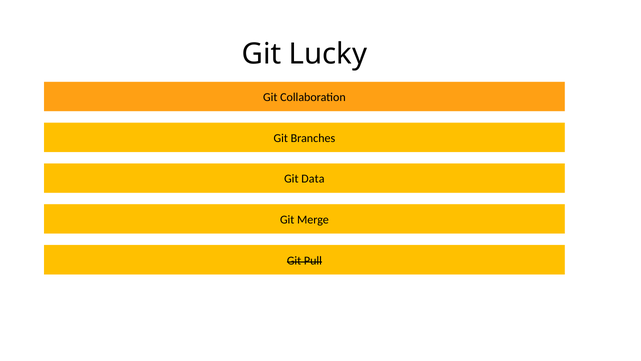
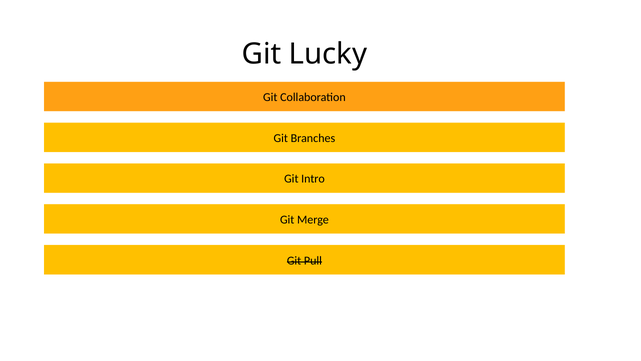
Data: Data -> Intro
